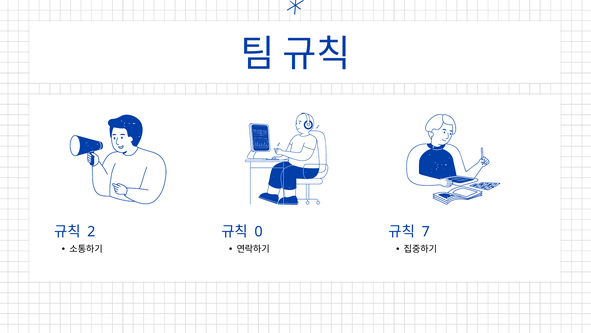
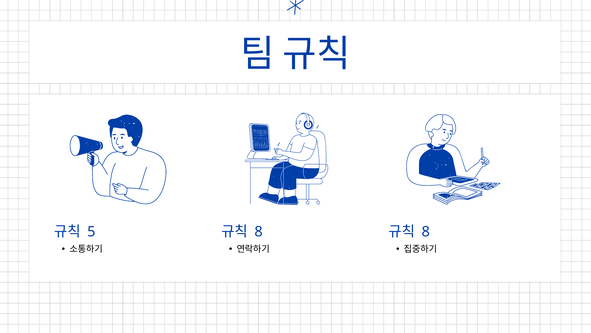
2: 2 -> 5
0 at (259, 231): 0 -> 8
7 at (426, 231): 7 -> 8
